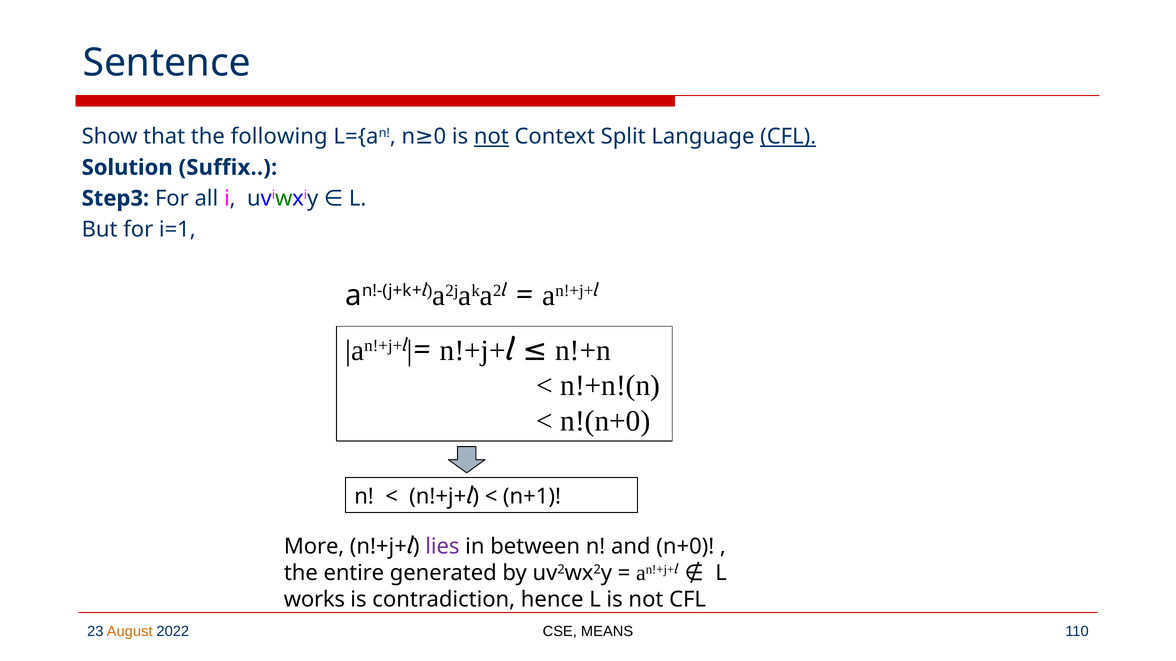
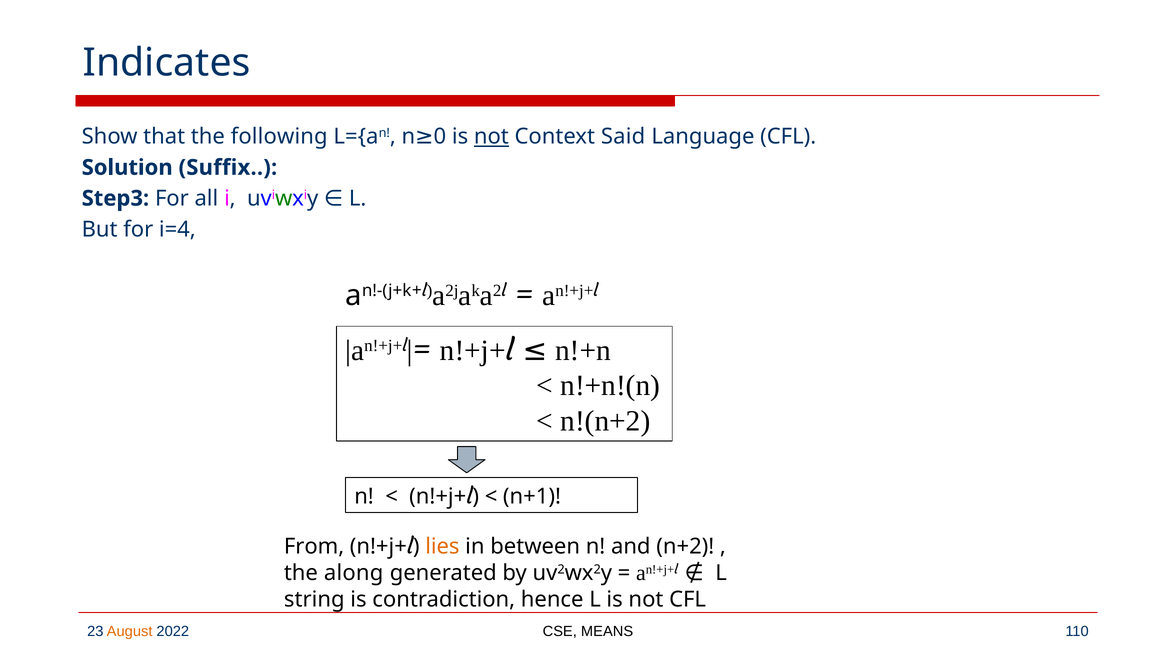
Sentence: Sentence -> Indicates
Split: Split -> Said
CFL at (788, 137) underline: present -> none
i=1: i=1 -> i=4
n!(n+0: n!(n+0 -> n!(n+2
More: More -> From
lies colour: purple -> orange
n+0: n+0 -> n+2
entire: entire -> along
works: works -> string
